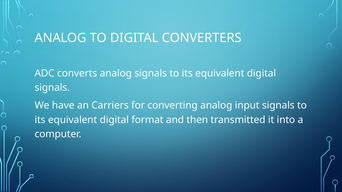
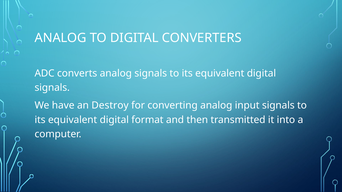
Carriers: Carriers -> Destroy
